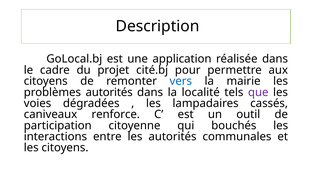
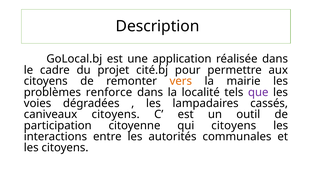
vers colour: blue -> orange
problèmes autorités: autorités -> renforce
caniveaux renforce: renforce -> citoyens
qui bouchés: bouchés -> citoyens
